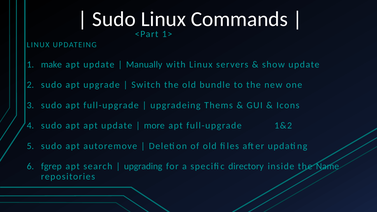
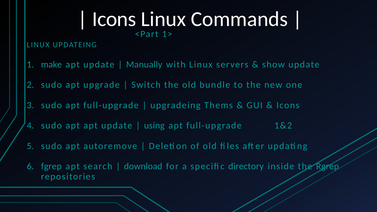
Sudo at (114, 19): Sudo -> Icons
more: more -> using
upgrading: upgrading -> download
Name: Name -> Rgrep
